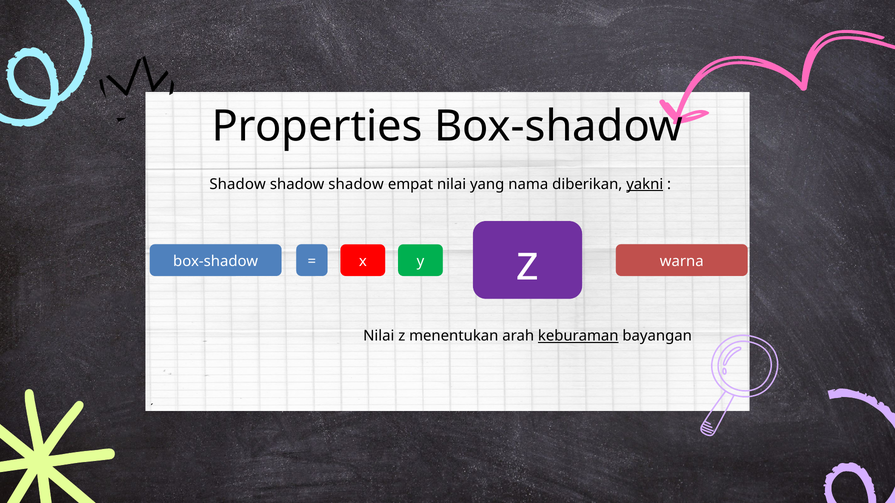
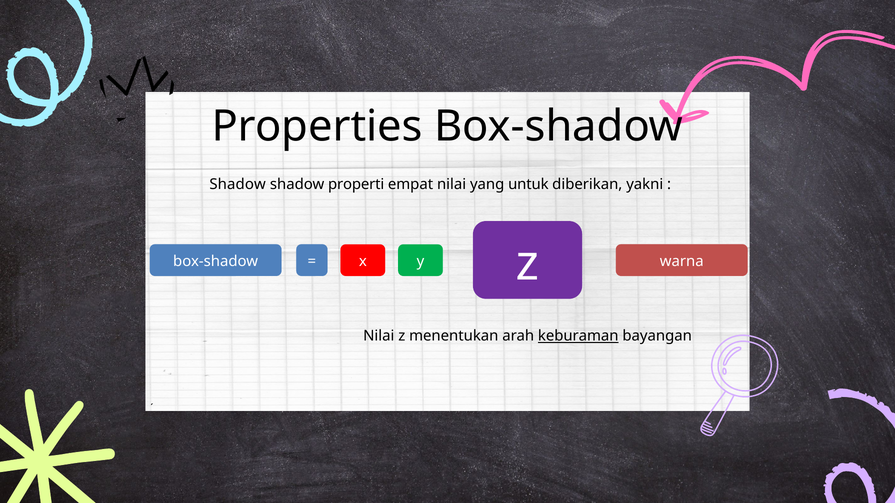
shadow at (356, 184): shadow -> properti
nama: nama -> untuk
yakni underline: present -> none
